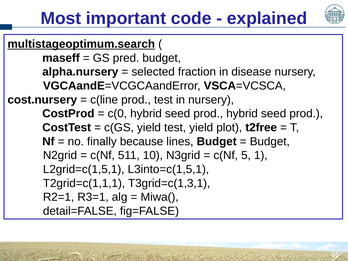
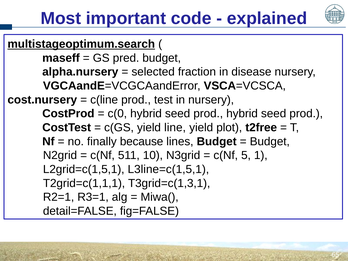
yield test: test -> line
L3into=c(1,5,1: L3into=c(1,5,1 -> L3line=c(1,5,1
